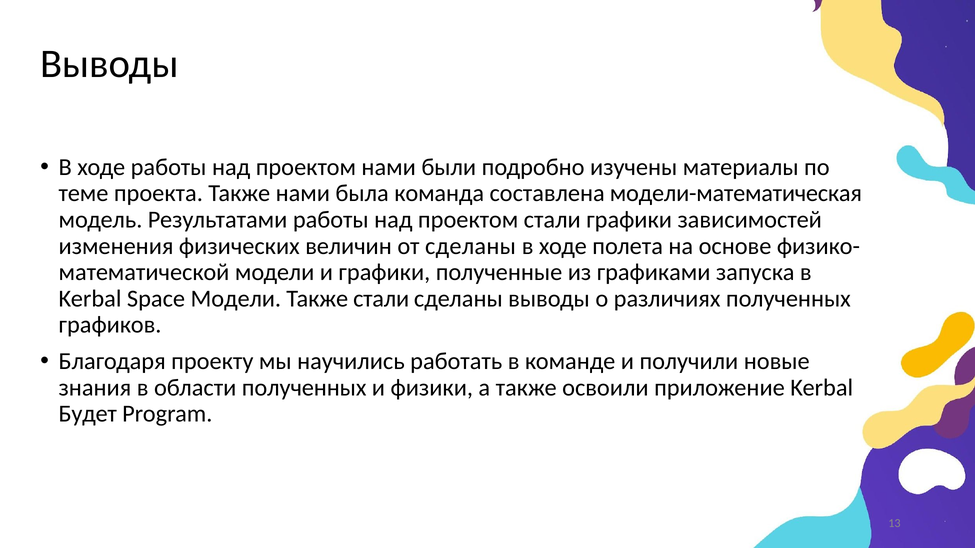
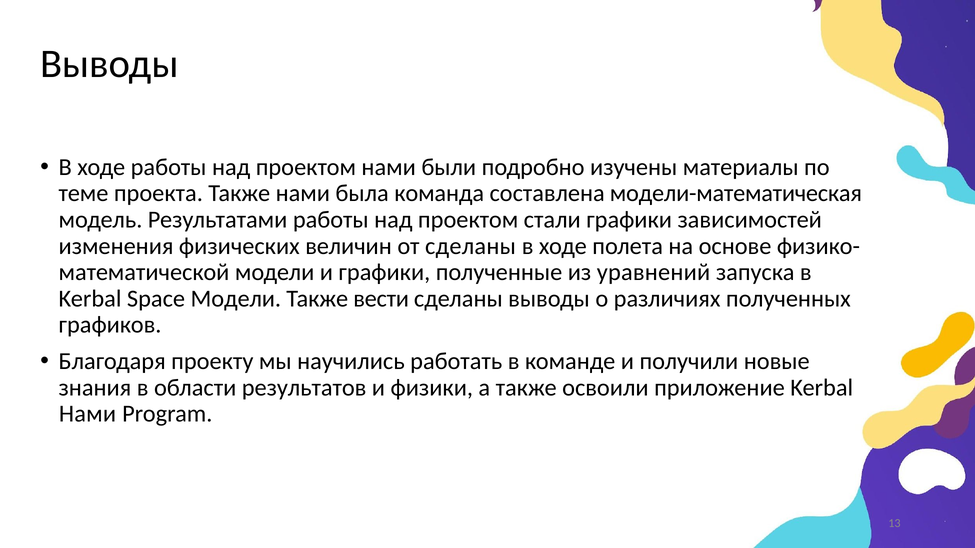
графиками: графиками -> уравнений
Также стали: стали -> вести
области полученных: полученных -> результатов
Будет at (88, 414): Будет -> Нами
